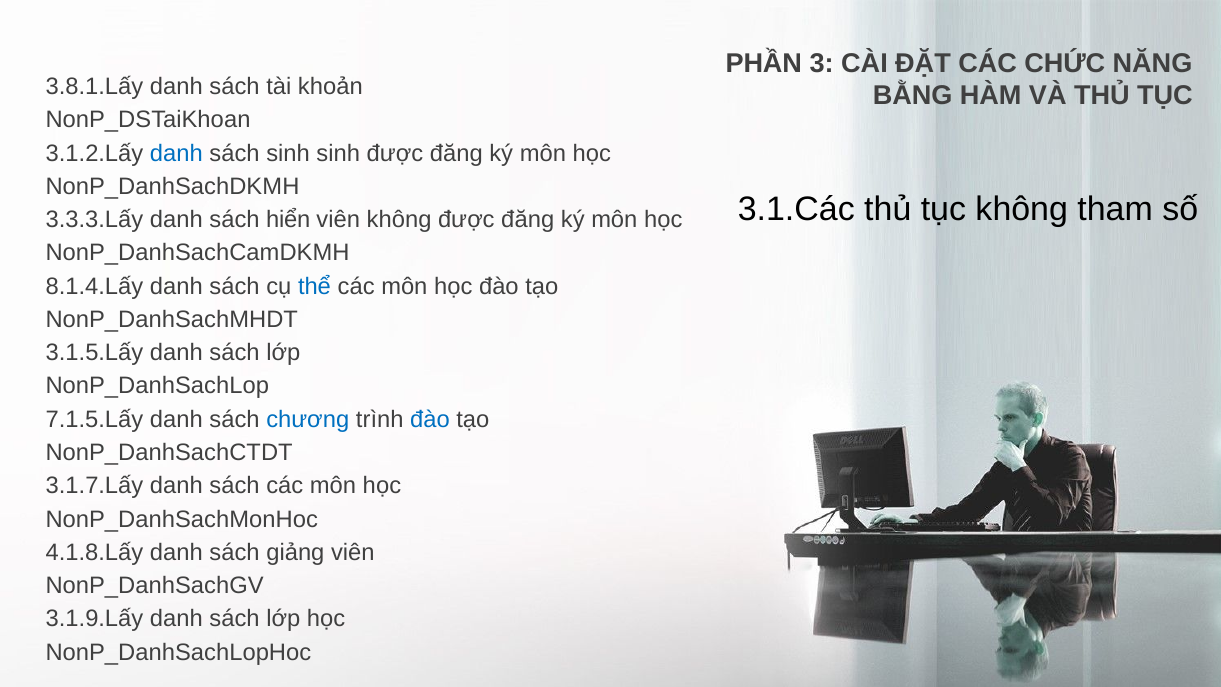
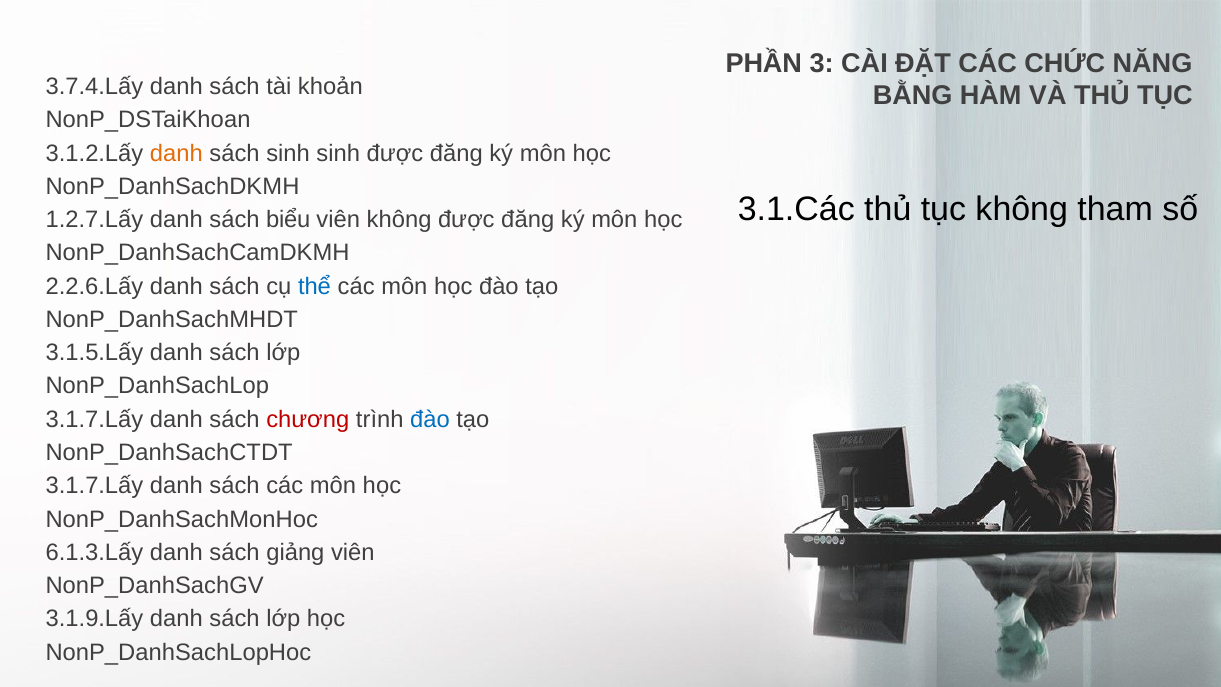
3.8.1.Lấy: 3.8.1.Lấy -> 3.7.4.Lấy
danh at (176, 153) colour: blue -> orange
3.3.3.Lấy: 3.3.3.Lấy -> 1.2.7.Lấy
hiển: hiển -> biểu
8.1.4.Lấy: 8.1.4.Lấy -> 2.2.6.Lấy
7.1.5.Lấy at (94, 419): 7.1.5.Lấy -> 3.1.7.Lấy
chương colour: blue -> red
4.1.8.Lấy: 4.1.8.Lấy -> 6.1.3.Lấy
